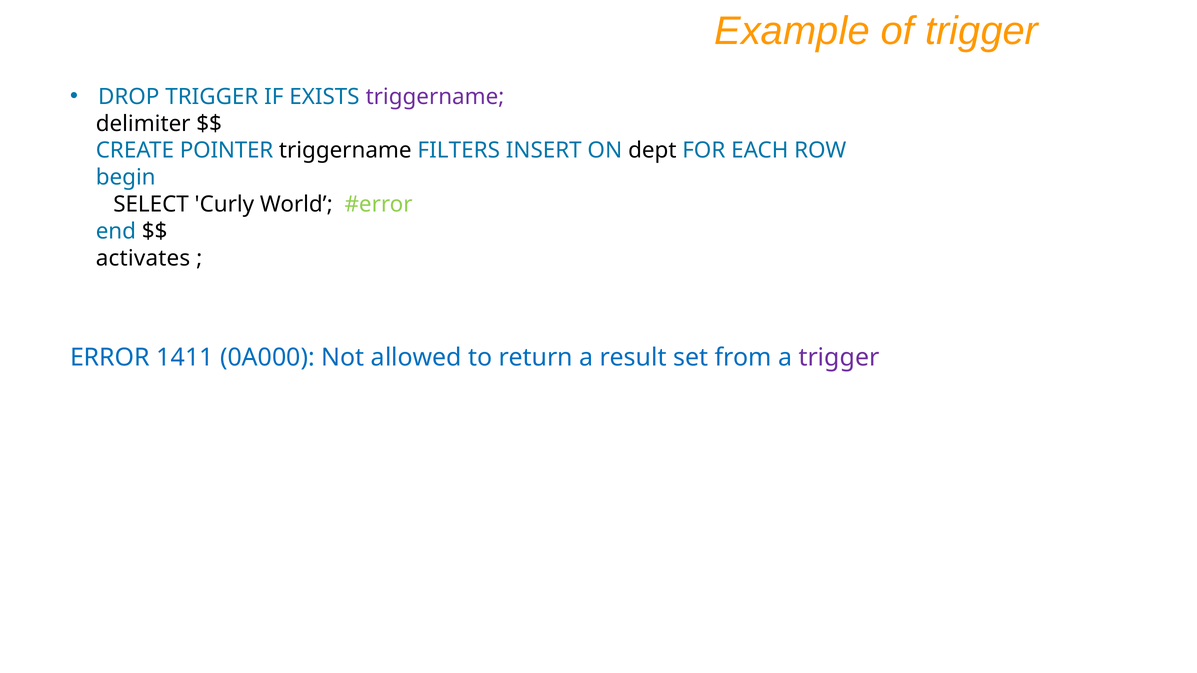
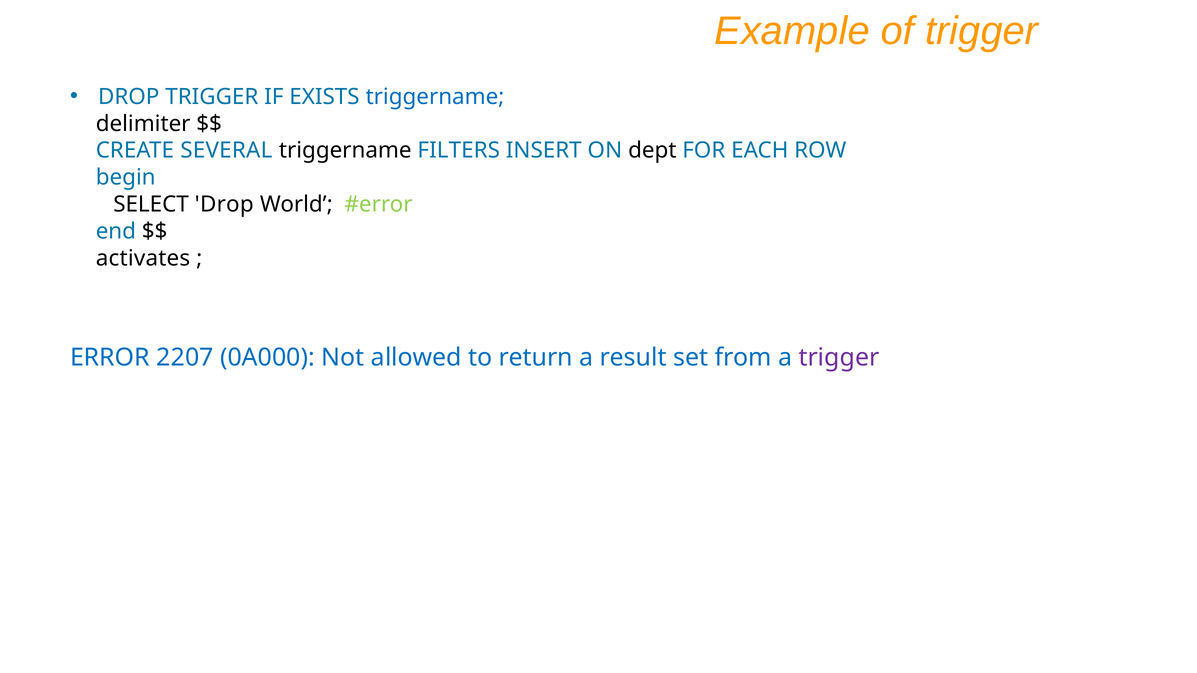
triggername at (435, 97) colour: purple -> blue
POINTER: POINTER -> SEVERAL
SELECT Curly: Curly -> Drop
1411: 1411 -> 2207
